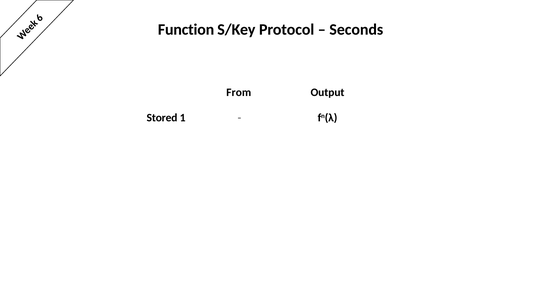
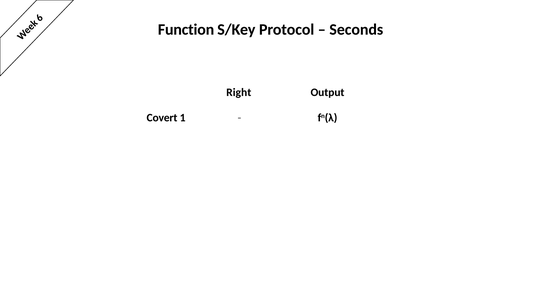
From: From -> Right
Stored: Stored -> Covert
